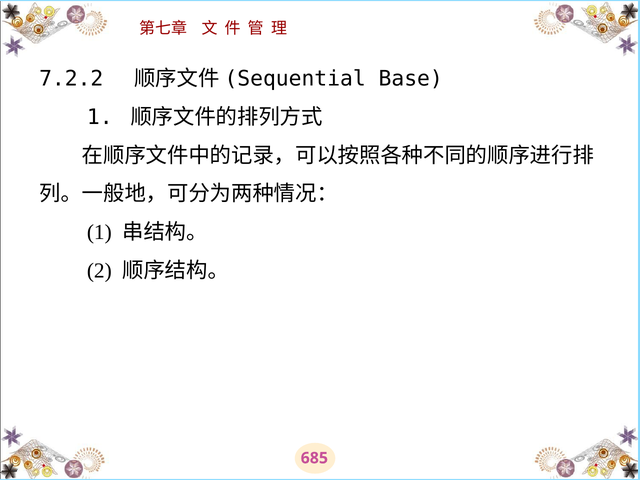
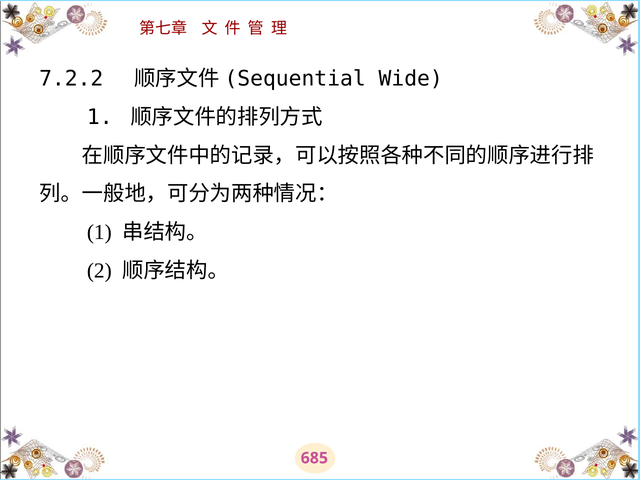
Base: Base -> Wide
